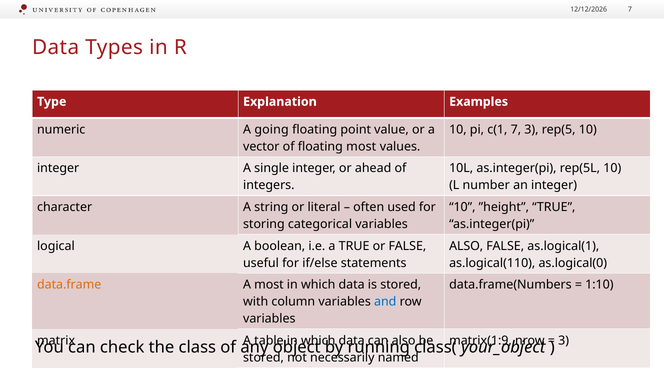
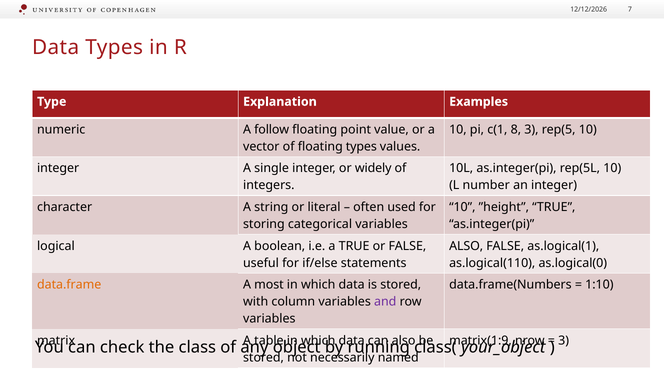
going: going -> follow
c(1 7: 7 -> 8
floating most: most -> types
ahead: ahead -> widely
and colour: blue -> purple
